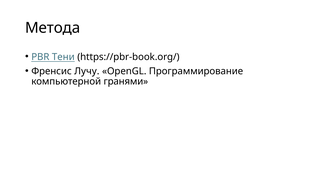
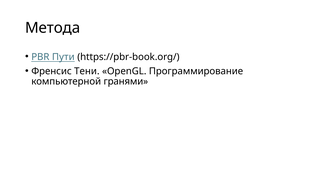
Тени: Тени -> Пути
Лучу: Лучу -> Тени
